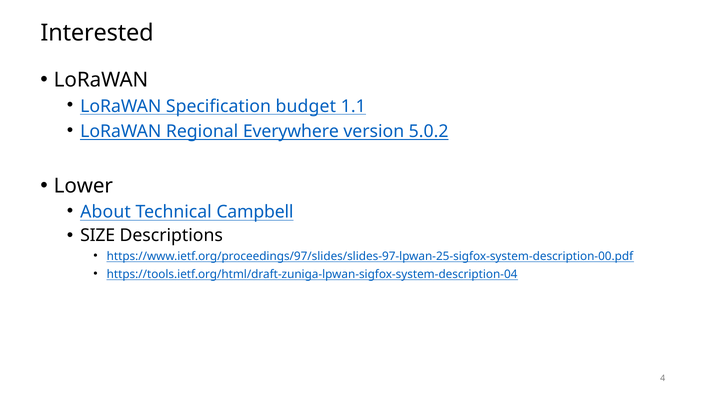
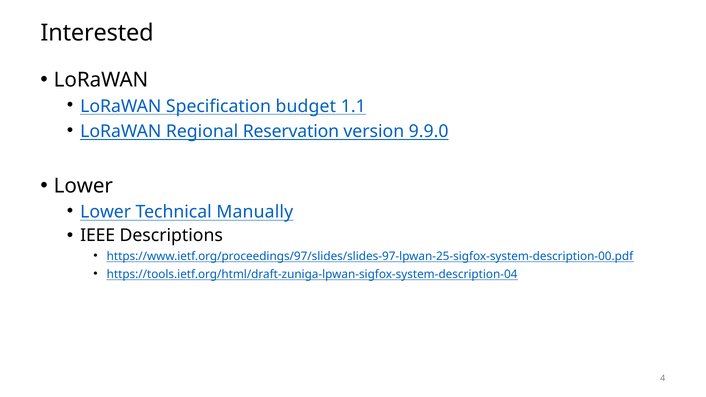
Everywhere: Everywhere -> Reservation
5.0.2: 5.0.2 -> 9.9.0
About at (106, 212): About -> Lower
Campbell: Campbell -> Manually
SIZE: SIZE -> IEEE
